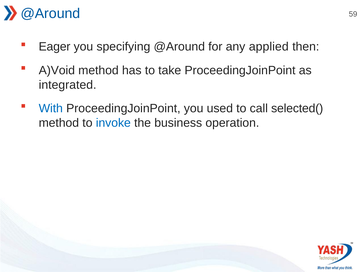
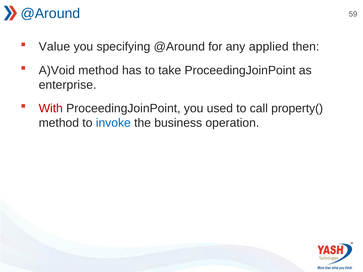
Eager: Eager -> Value
integrated: integrated -> enterprise
With colour: blue -> red
selected(: selected( -> property(
